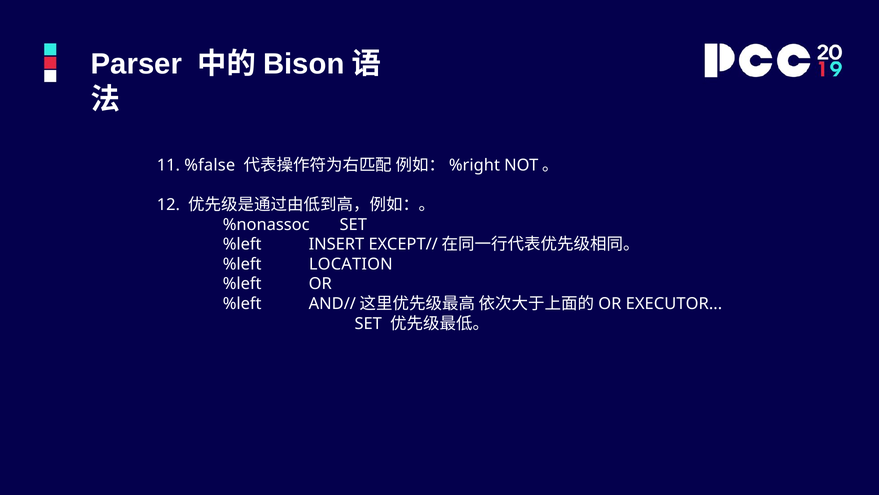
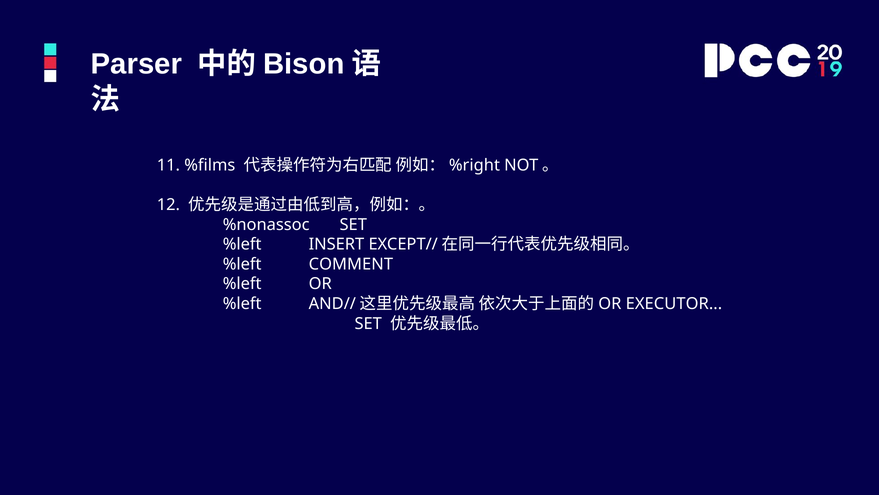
%false: %false -> %films
LOCATION: LOCATION -> COMMENT
